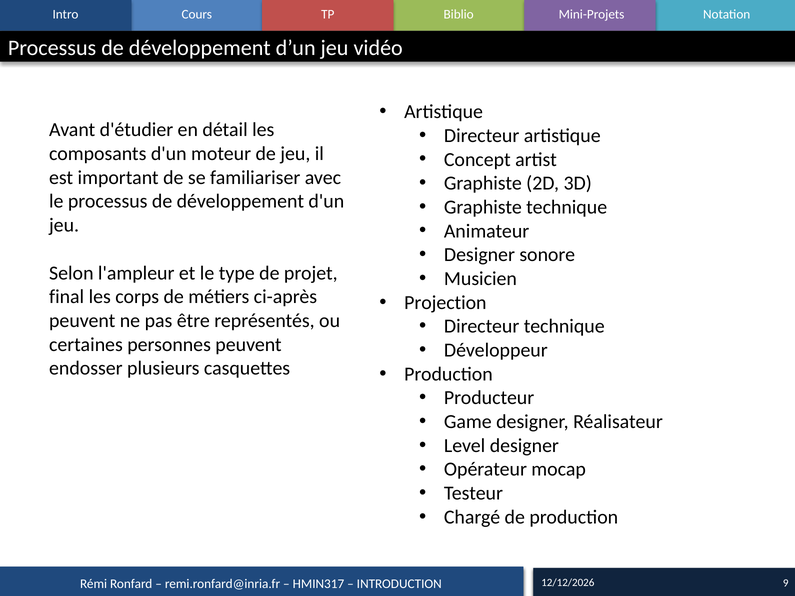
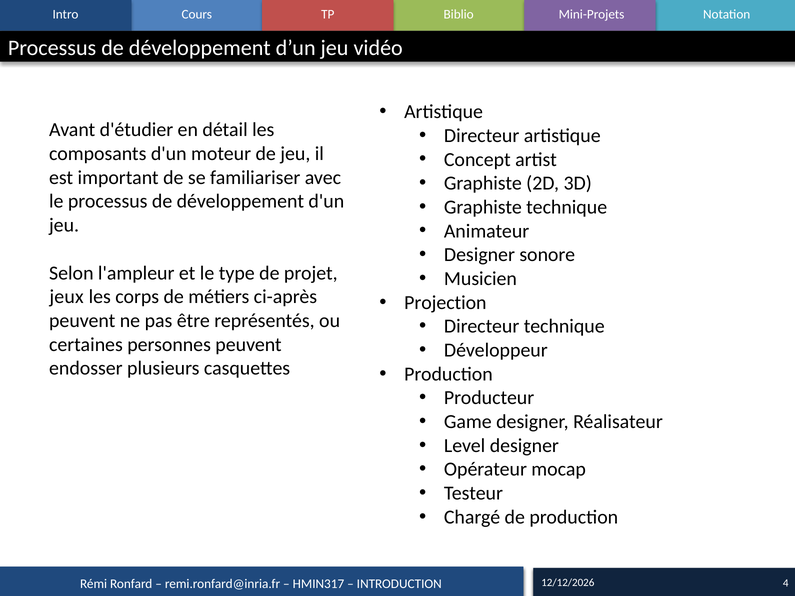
final: final -> jeux
9: 9 -> 4
